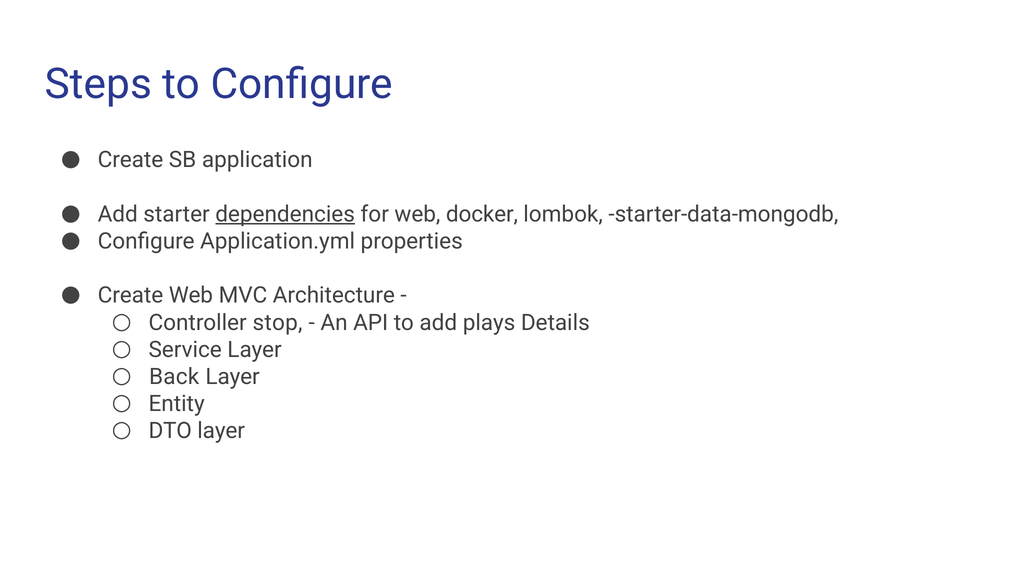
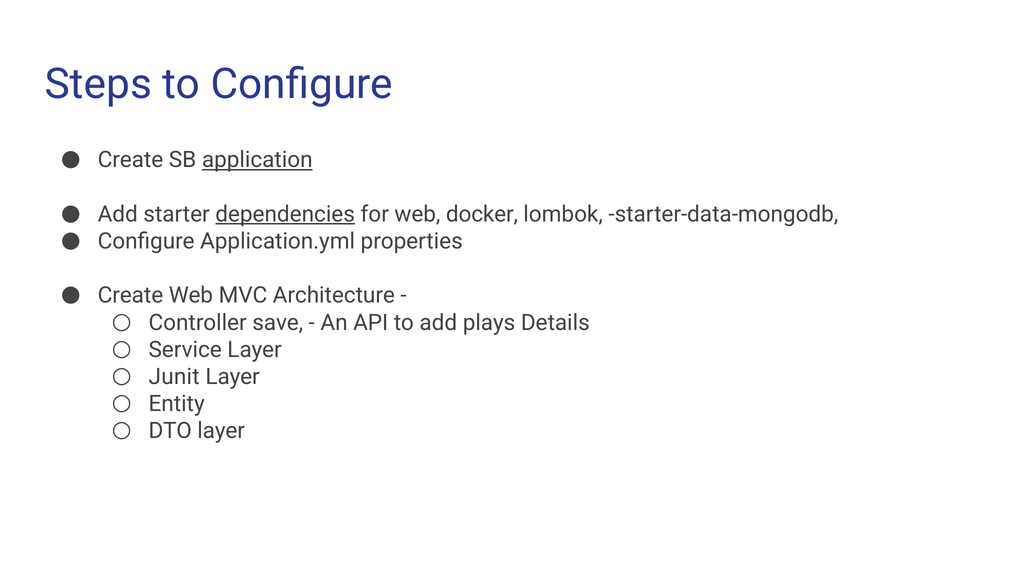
application underline: none -> present
stop: stop -> save
Back: Back -> Junit
